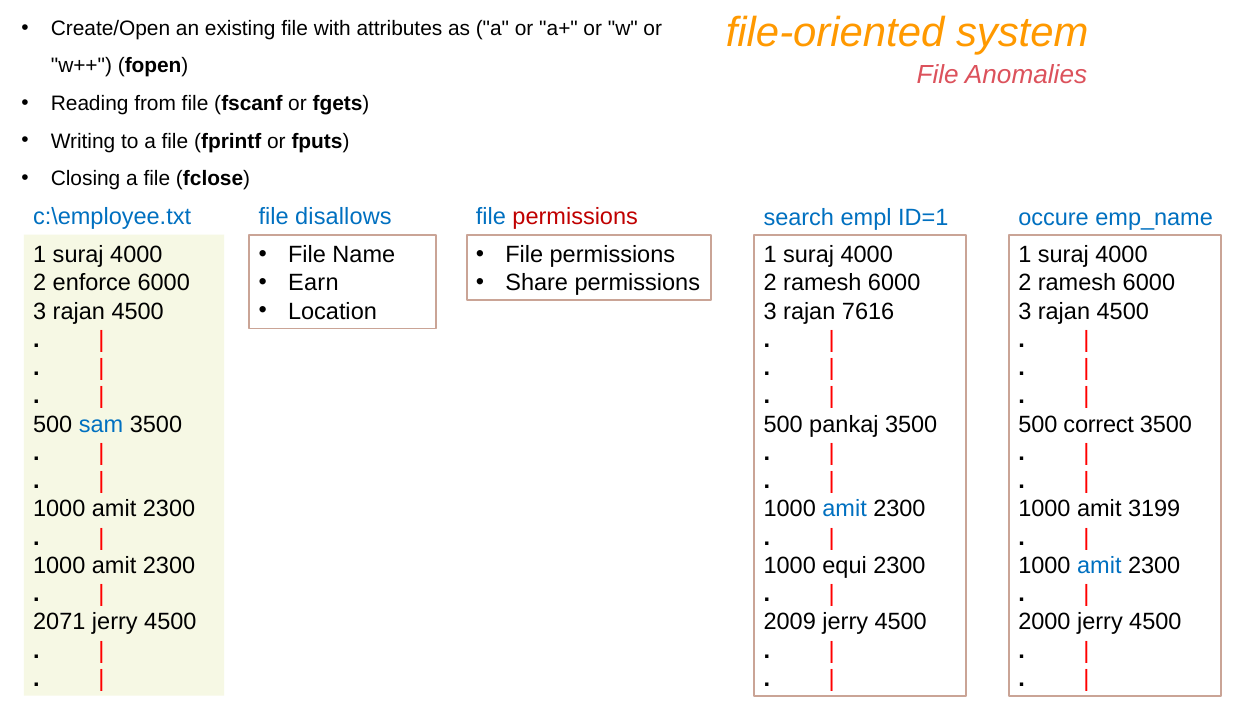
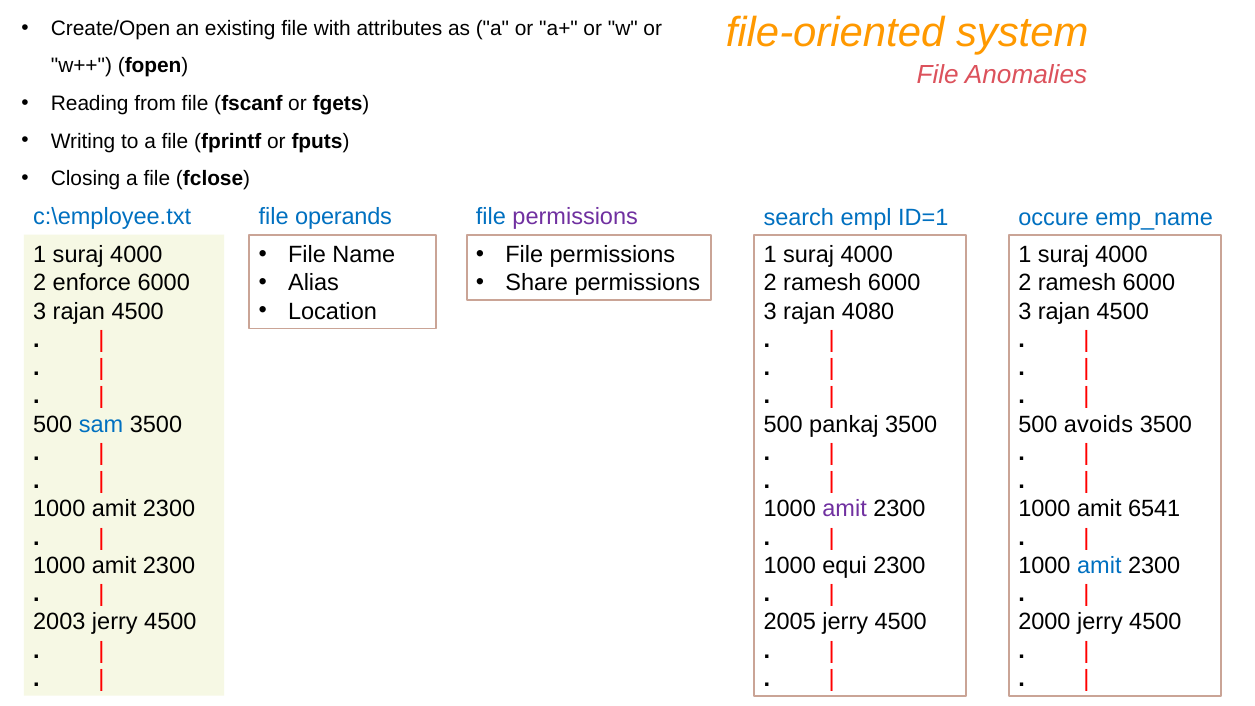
disallows: disallows -> operands
permissions at (575, 217) colour: red -> purple
Earn: Earn -> Alias
7616: 7616 -> 4080
correct: correct -> avoids
amit at (845, 509) colour: blue -> purple
3199: 3199 -> 6541
2071: 2071 -> 2003
2009: 2009 -> 2005
